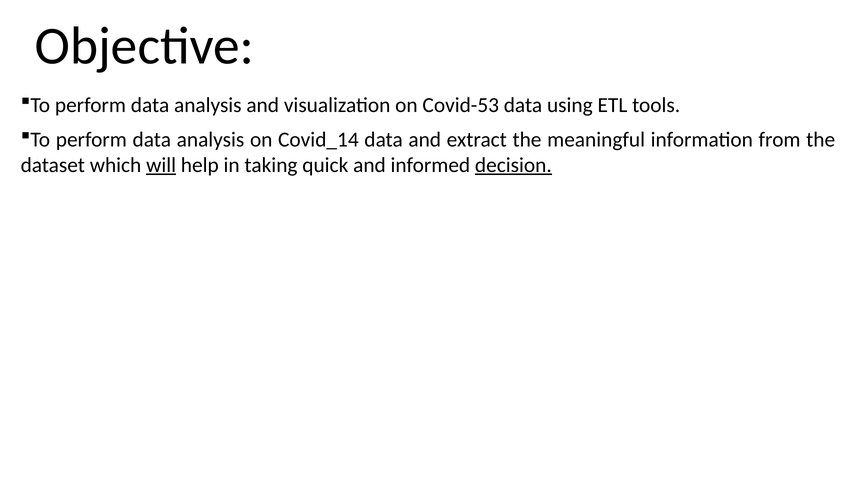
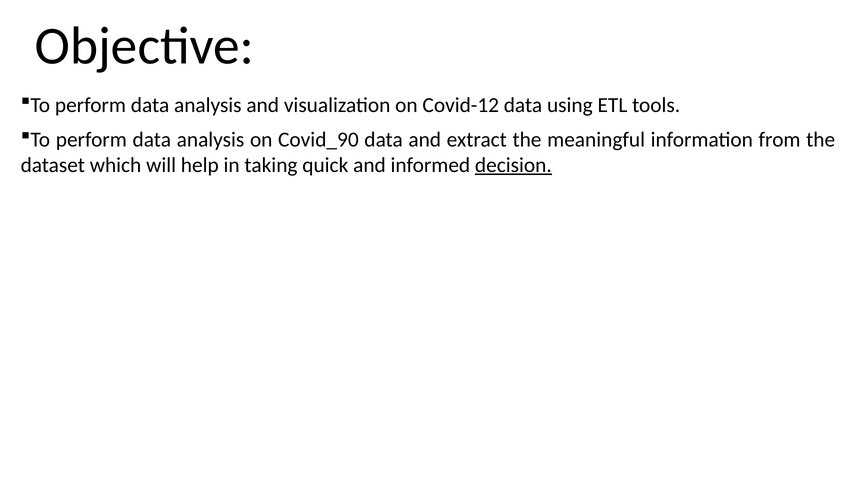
Covid-53: Covid-53 -> Covid-12
Covid_14: Covid_14 -> Covid_90
will underline: present -> none
